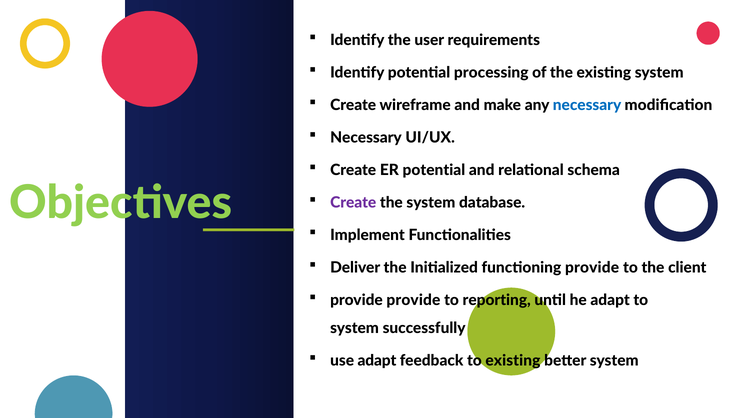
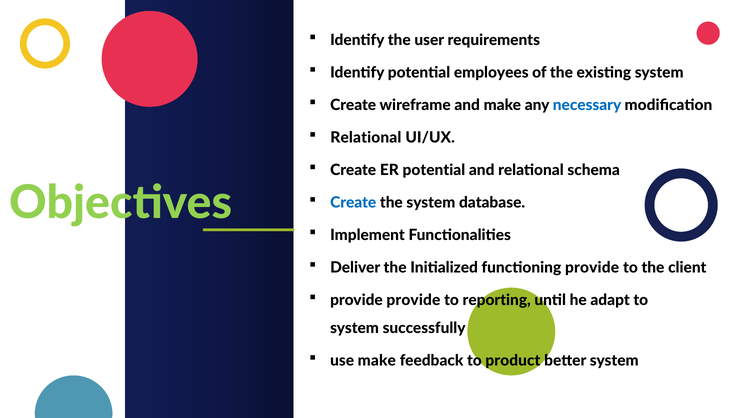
processing: processing -> employees
Necessary at (366, 138): Necessary -> Relational
Create at (353, 203) colour: purple -> blue
use adapt: adapt -> make
to existing: existing -> product
